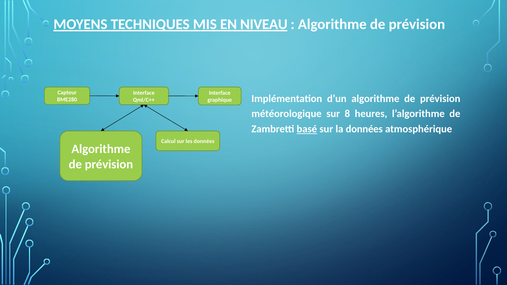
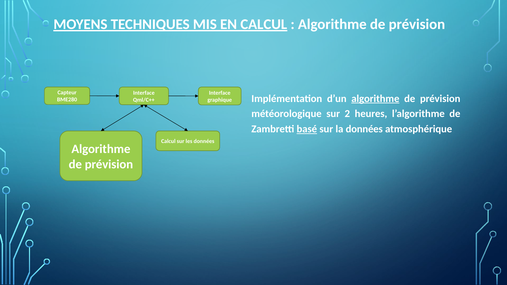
EN NIVEAU: NIVEAU -> CALCUL
algorithme at (375, 99) underline: none -> present
8: 8 -> 2
